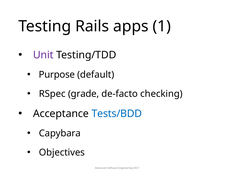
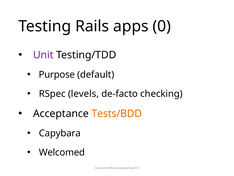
1: 1 -> 0
grade: grade -> levels
Tests/BDD colour: blue -> orange
Objectives: Objectives -> Welcomed
